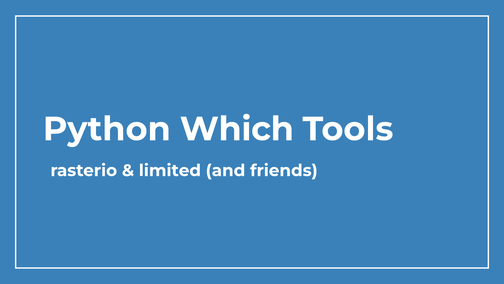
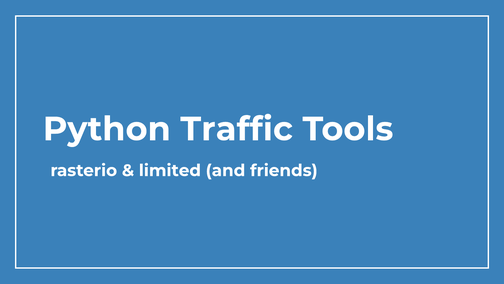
Which: Which -> Traffic
